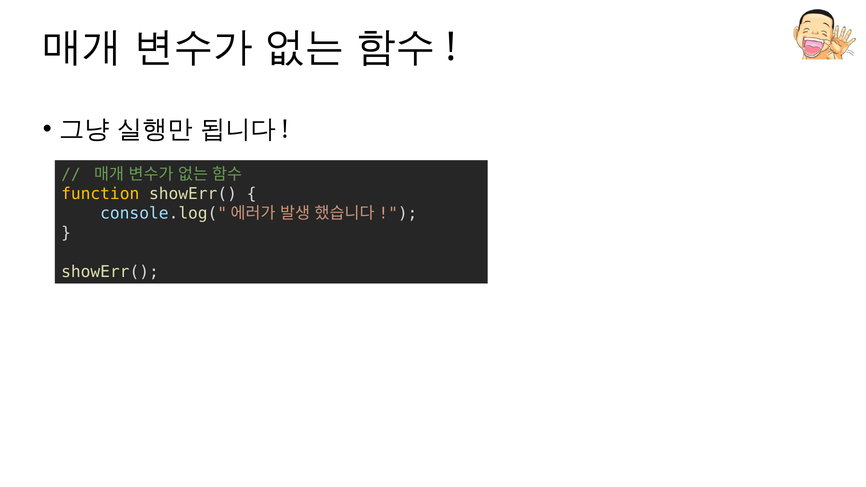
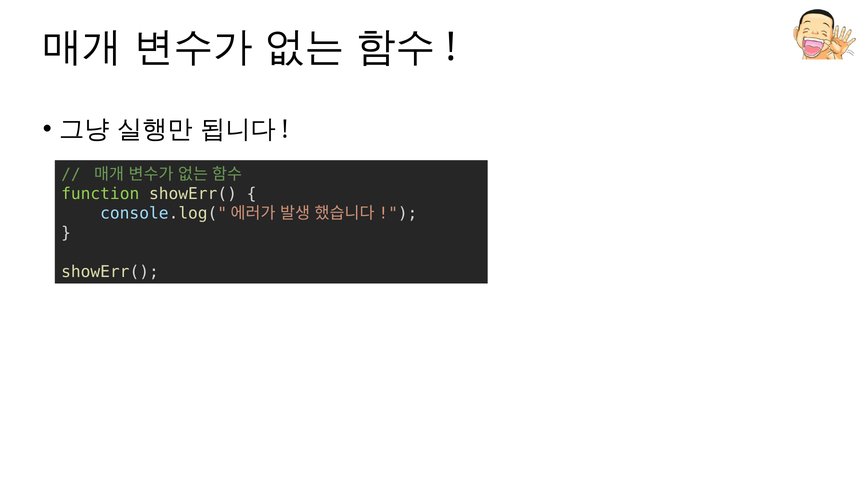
function colour: yellow -> light green
